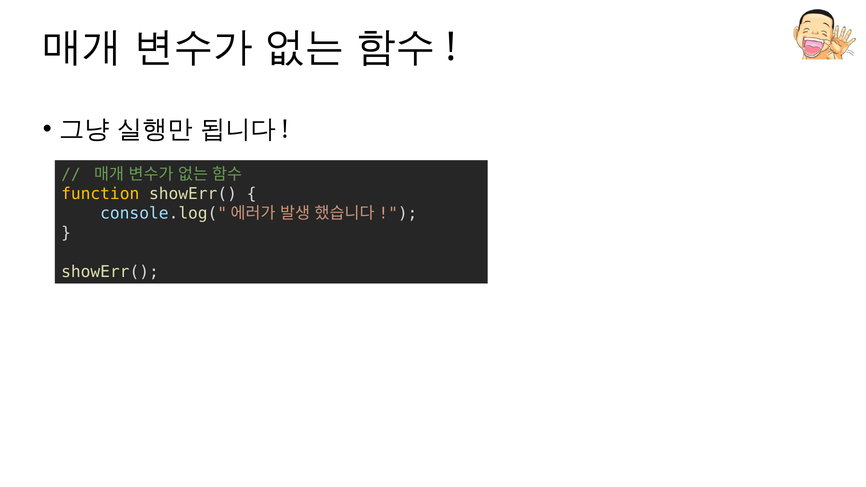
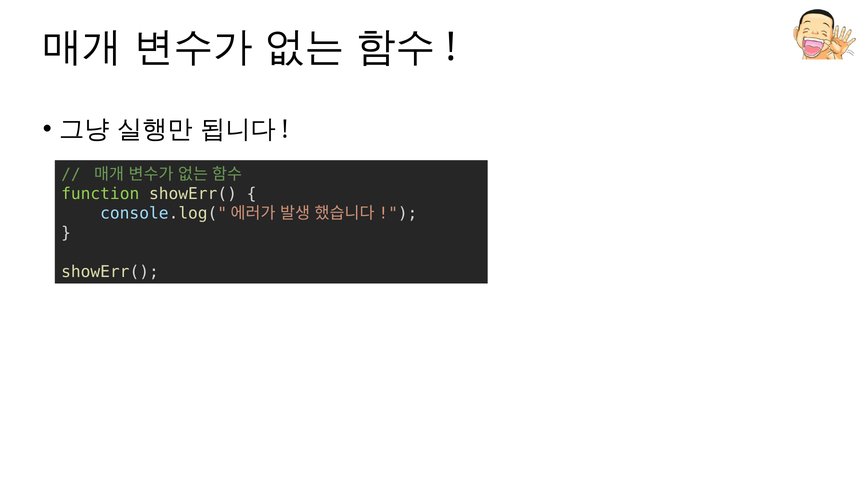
function colour: yellow -> light green
